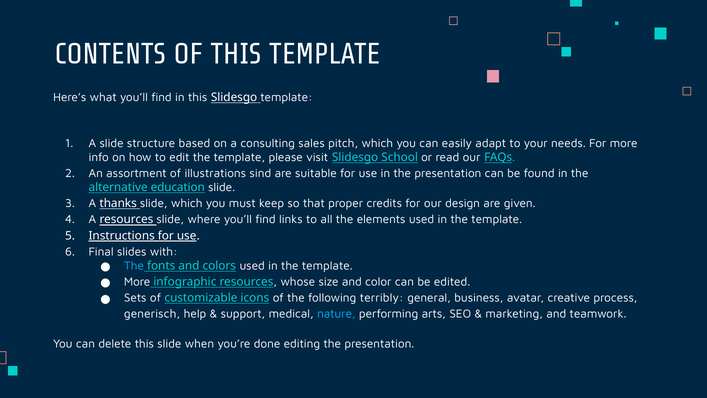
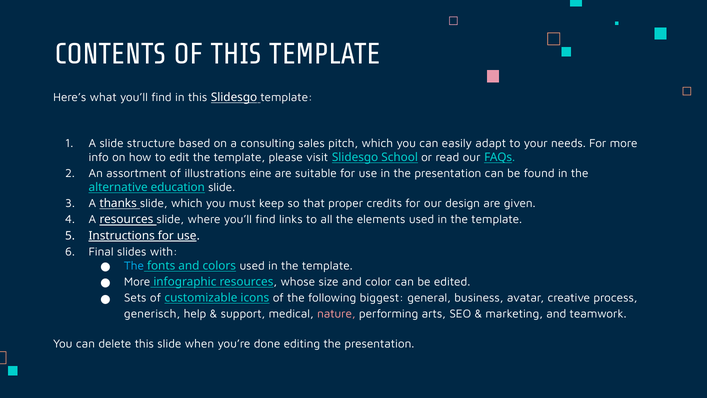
sind: sind -> eine
terribly: terribly -> biggest
nature colour: light blue -> pink
